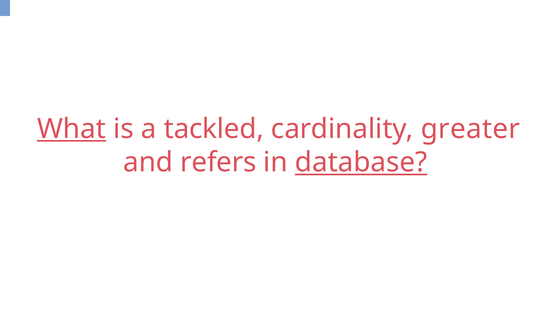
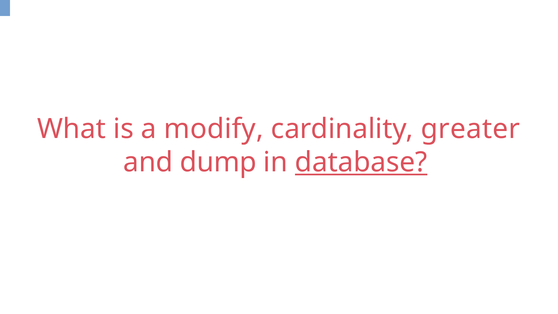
What underline: present -> none
tackled: tackled -> modify
refers: refers -> dump
